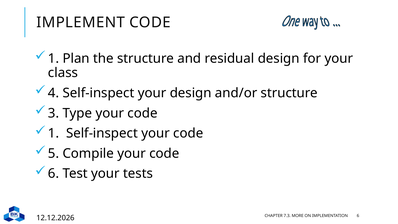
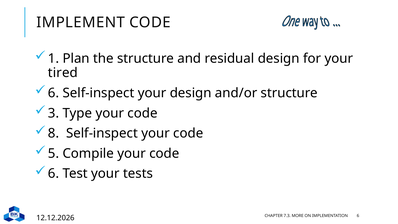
class: class -> tired
4 at (54, 93): 4 -> 6
1 at (54, 133): 1 -> 8
